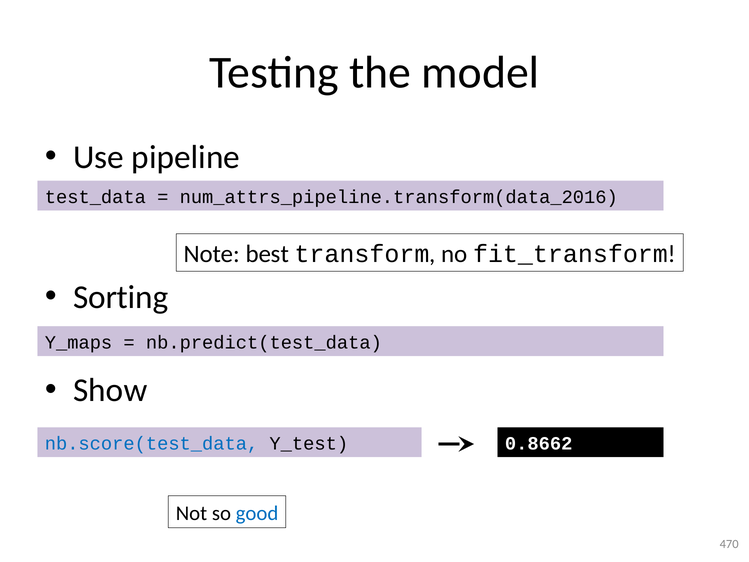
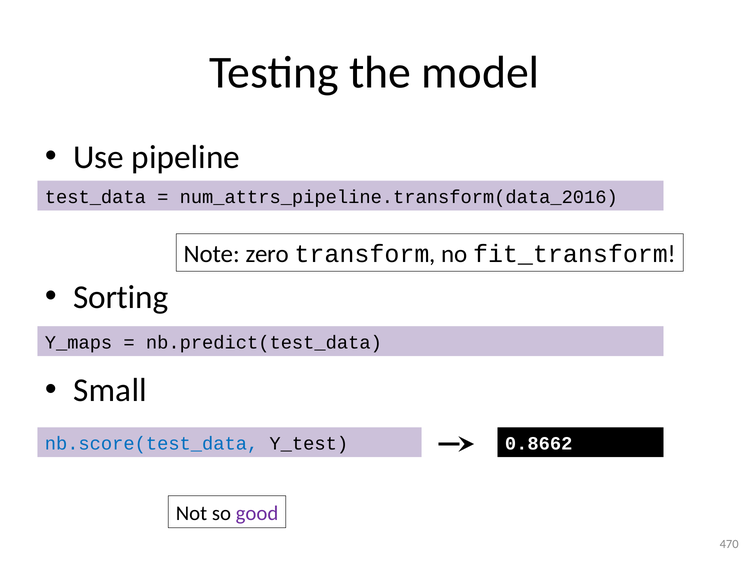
best: best -> zero
Show: Show -> Small
good colour: blue -> purple
